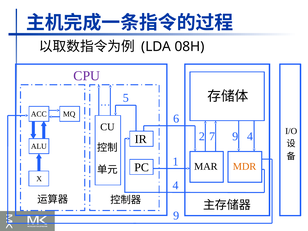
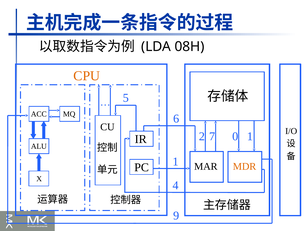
CPU colour: purple -> orange
2 9: 9 -> 0
7 4: 4 -> 1
